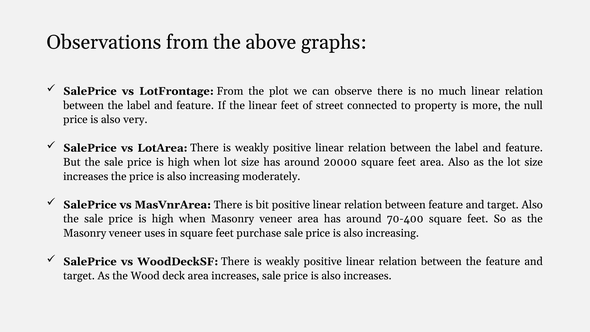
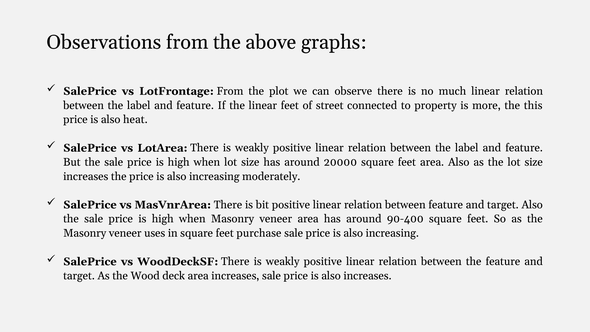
null: null -> this
very: very -> heat
70-400: 70-400 -> 90-400
